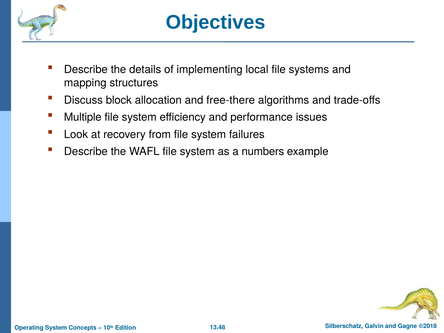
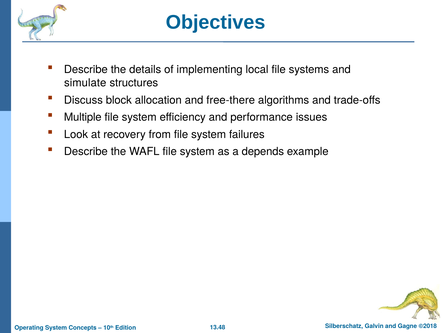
mapping: mapping -> simulate
numbers: numbers -> depends
